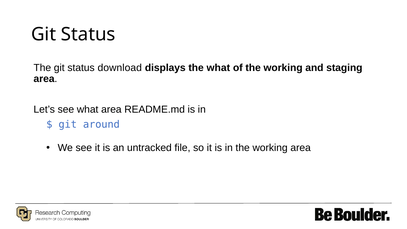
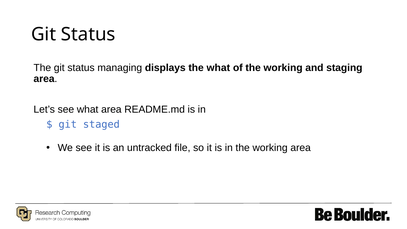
download: download -> managing
around: around -> staged
